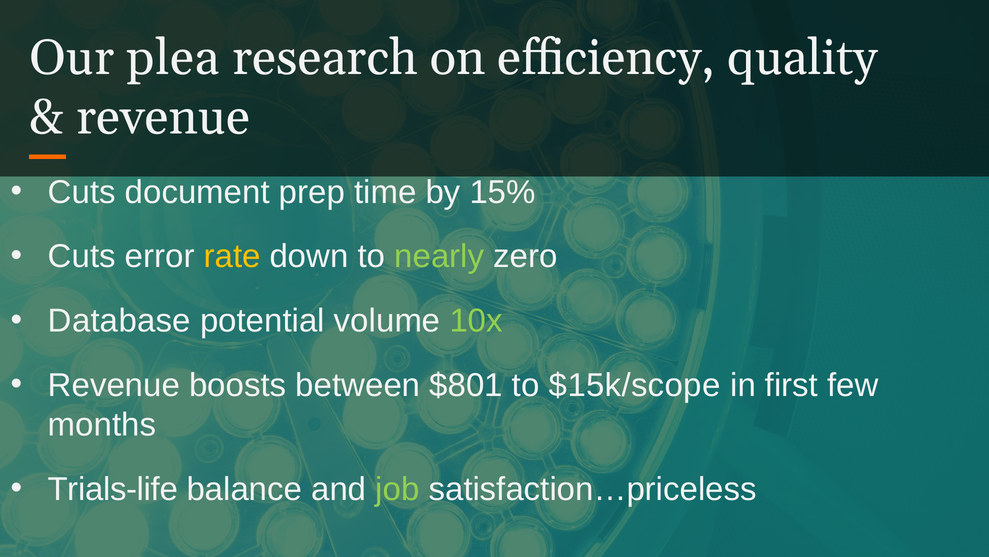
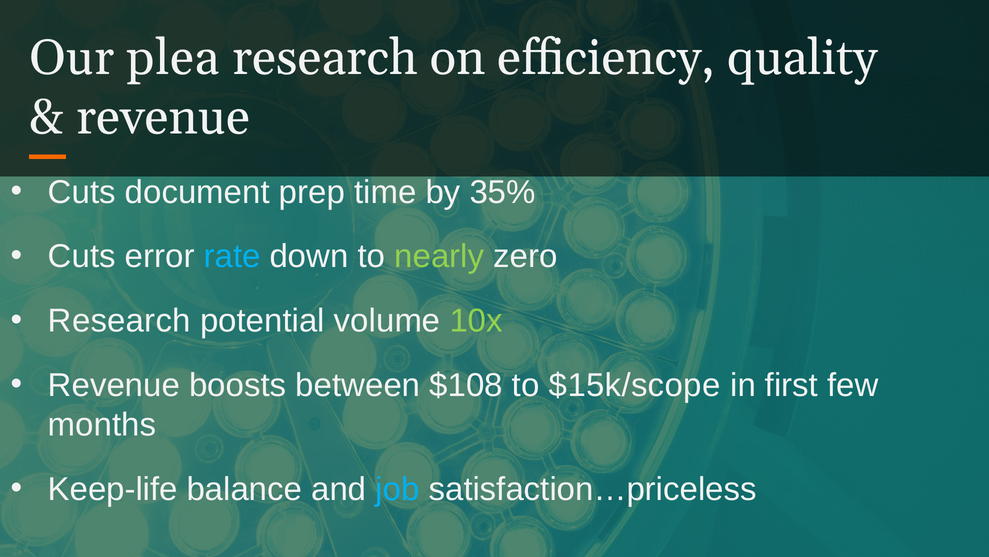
15%: 15% -> 35%
rate colour: yellow -> light blue
Database at (119, 321): Database -> Research
$801: $801 -> $108
Trials-life: Trials-life -> Keep-life
job colour: light green -> light blue
